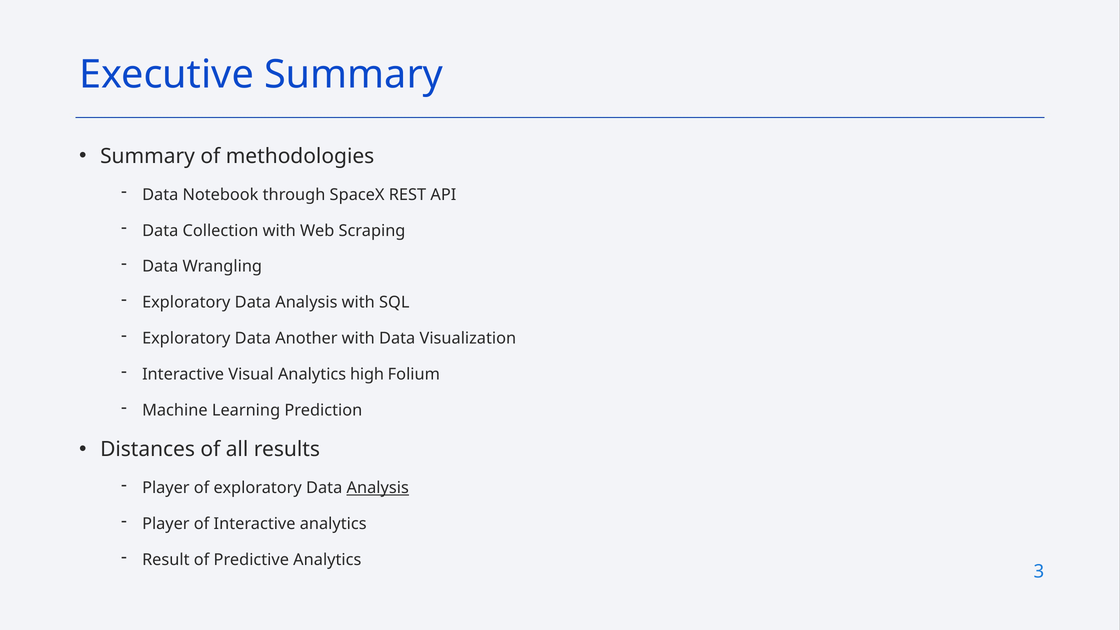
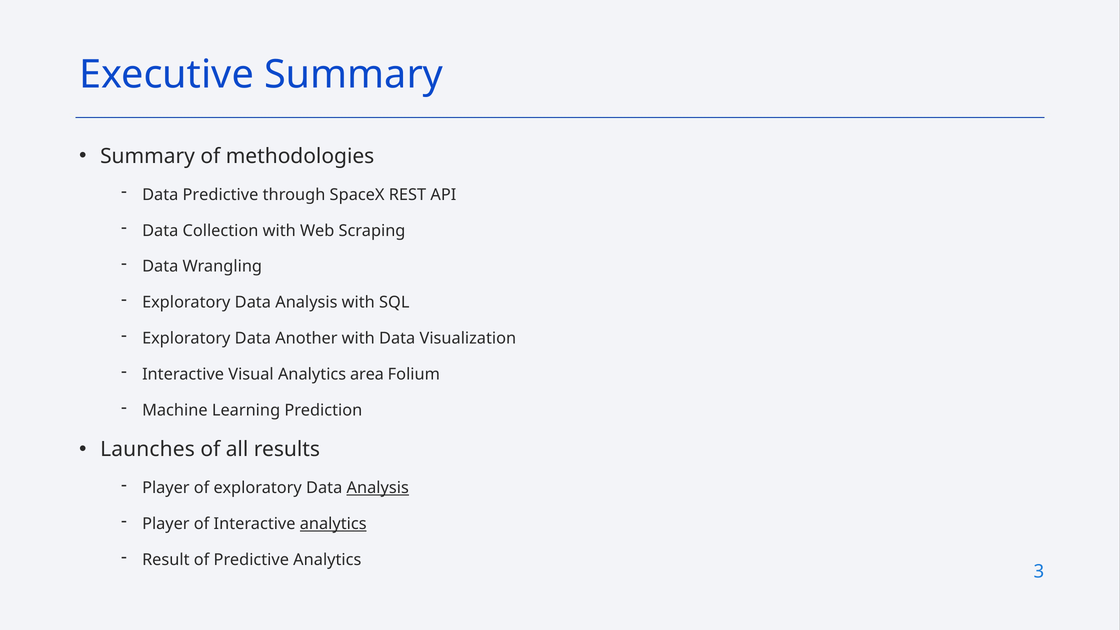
Data Notebook: Notebook -> Predictive
high: high -> area
Distances: Distances -> Launches
analytics at (333, 524) underline: none -> present
